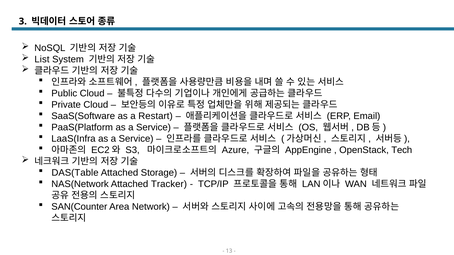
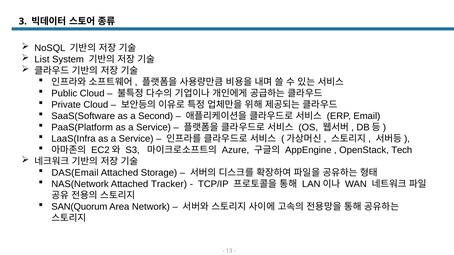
Restart: Restart -> Second
DAS(Table: DAS(Table -> DAS(Email
SAN(Counter: SAN(Counter -> SAN(Quorum
